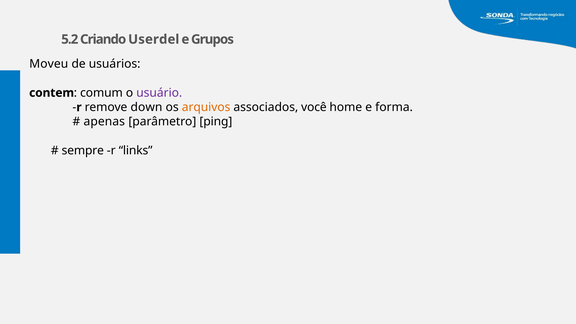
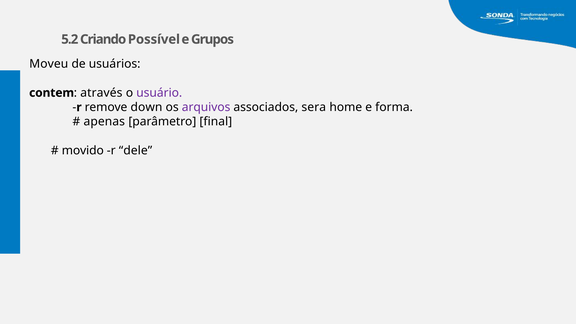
Userdel: Userdel -> Possível
comum: comum -> através
arquivos colour: orange -> purple
você: você -> sera
ping: ping -> final
sempre: sempre -> movido
links: links -> dele
